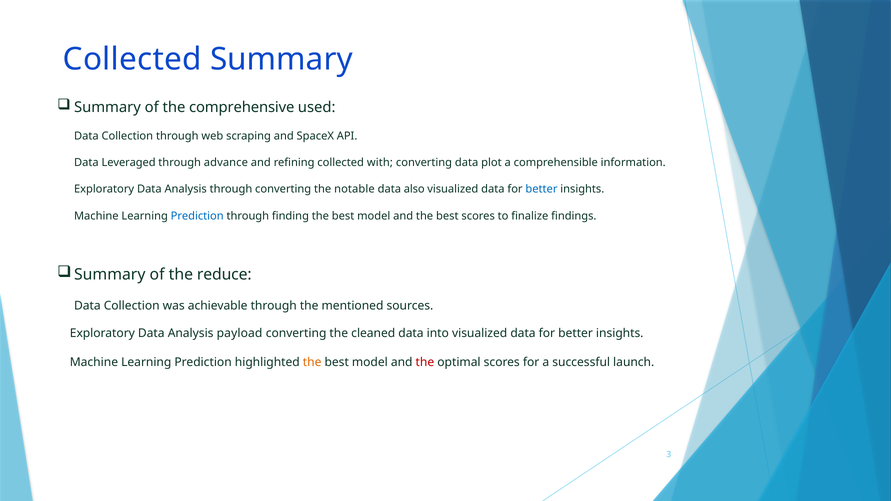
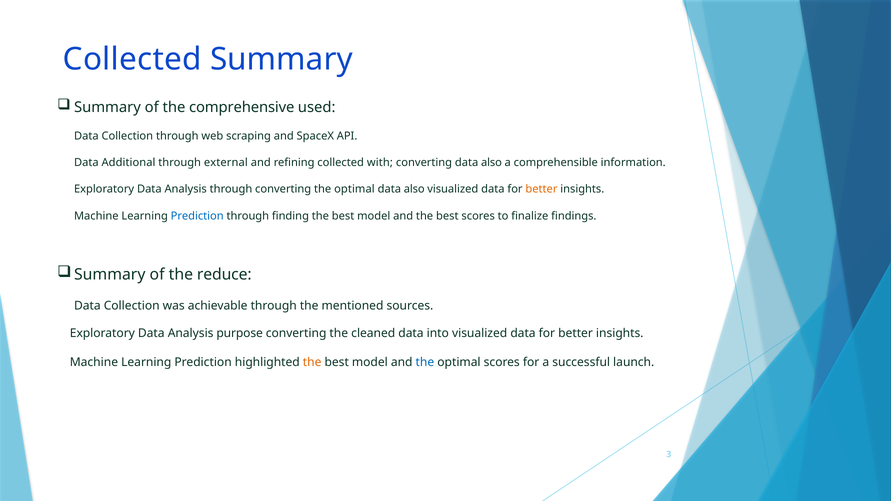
Leveraged: Leveraged -> Additional
advance: advance -> external
converting data plot: plot -> also
converting the notable: notable -> optimal
better at (541, 189) colour: blue -> orange
payload: payload -> purpose
the at (425, 362) colour: red -> blue
